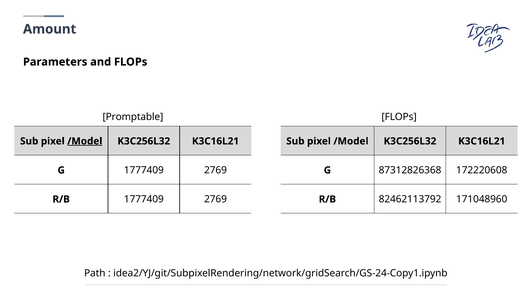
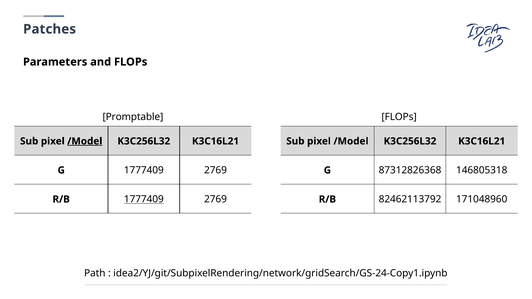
Amount: Amount -> Patches
172220608: 172220608 -> 146805318
1777409 at (144, 199) underline: none -> present
